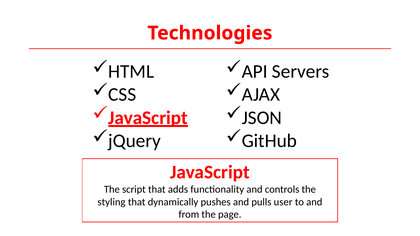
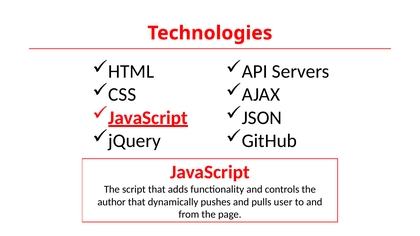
styling: styling -> author
